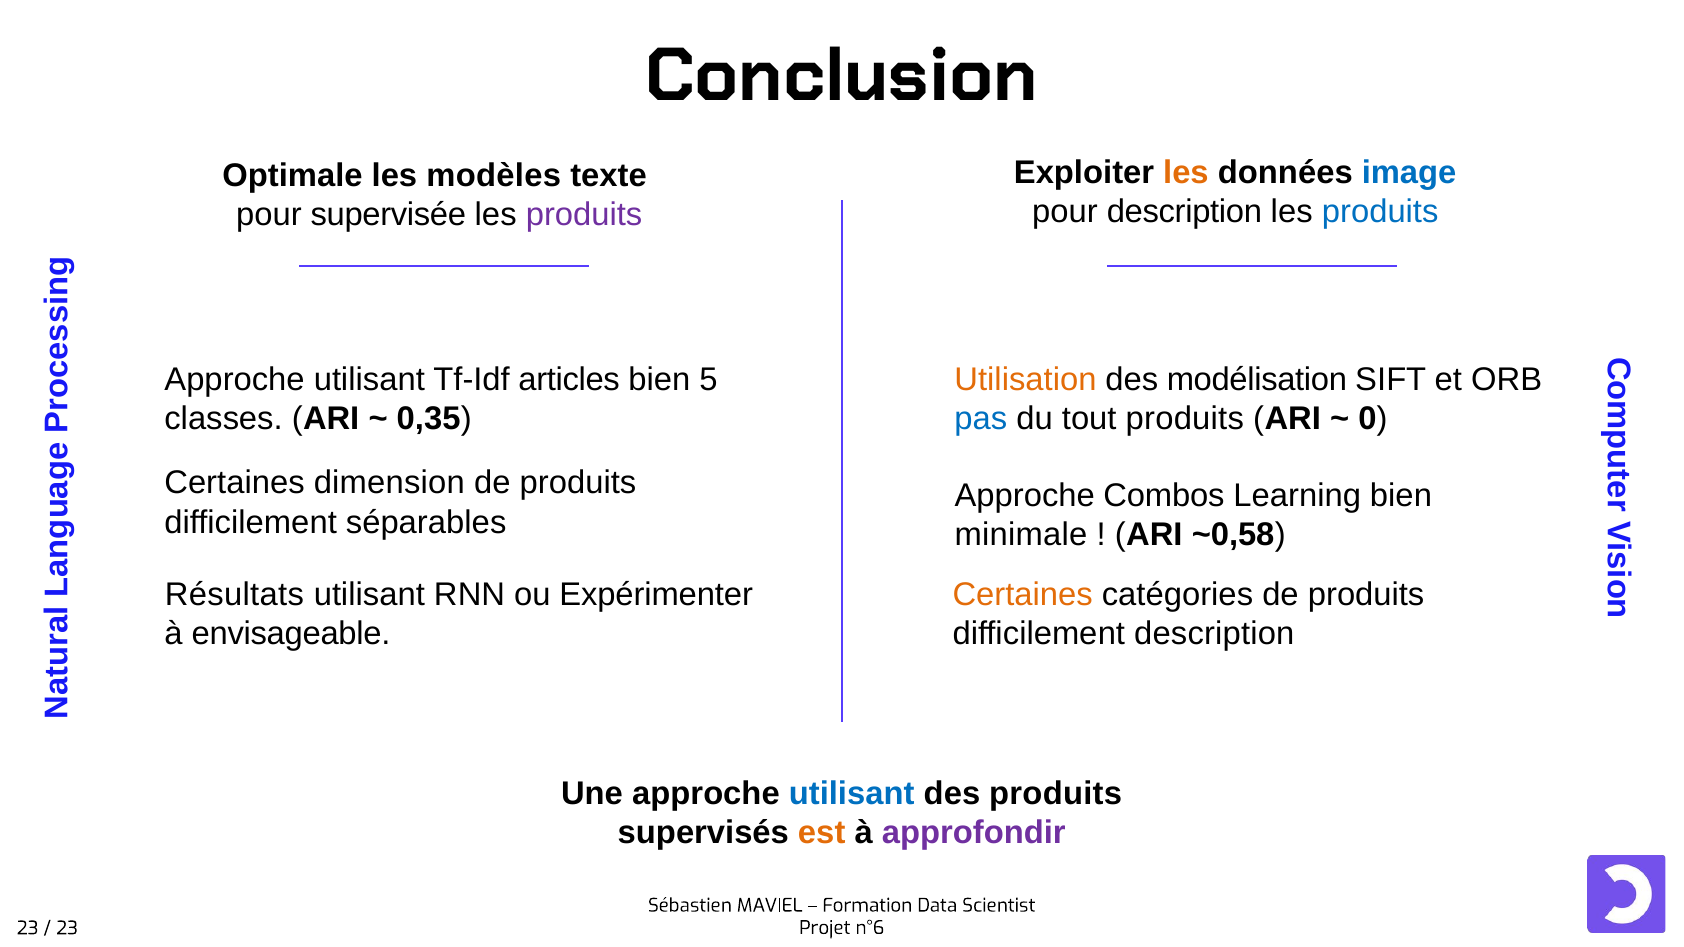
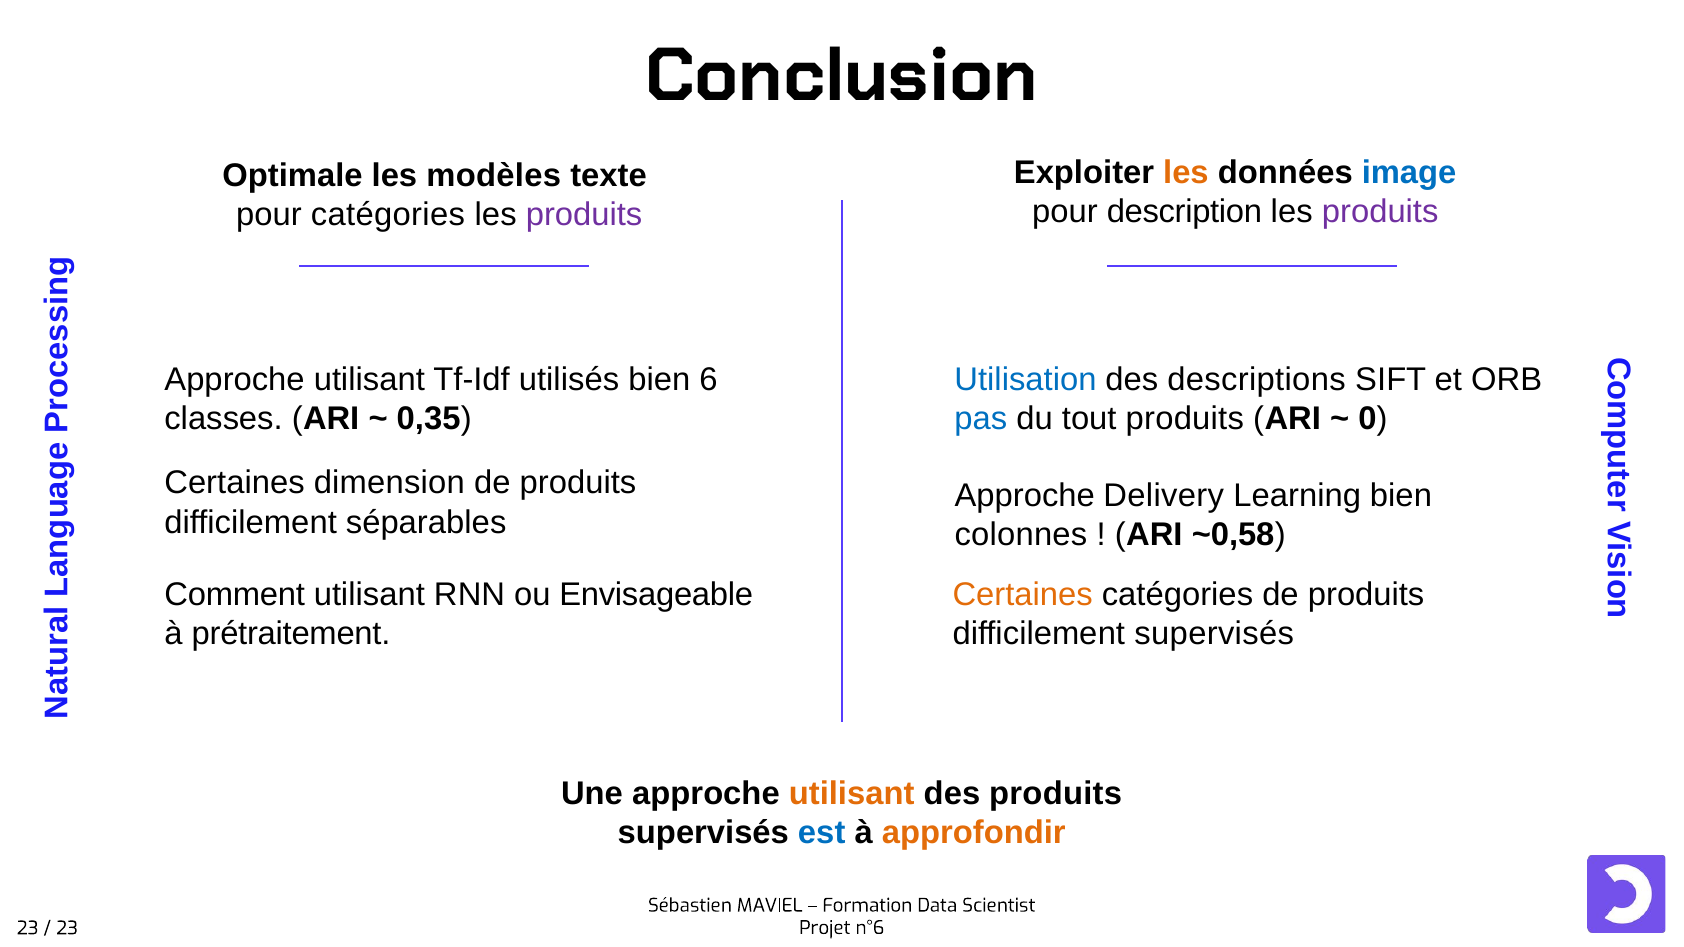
produits at (1380, 212) colour: blue -> purple
pour supervisée: supervisée -> catégories
Utilisation colour: orange -> blue
modélisation: modélisation -> descriptions
articles: articles -> utilisés
5: 5 -> 6
Combos: Combos -> Delivery
minimale: minimale -> colonnes
Résultats: Résultats -> Comment
Expérimenter: Expérimenter -> Envisageable
envisageable: envisageable -> prétraitement
difficilement description: description -> supervisés
utilisant at (852, 794) colour: blue -> orange
est colour: orange -> blue
approfondir colour: purple -> orange
